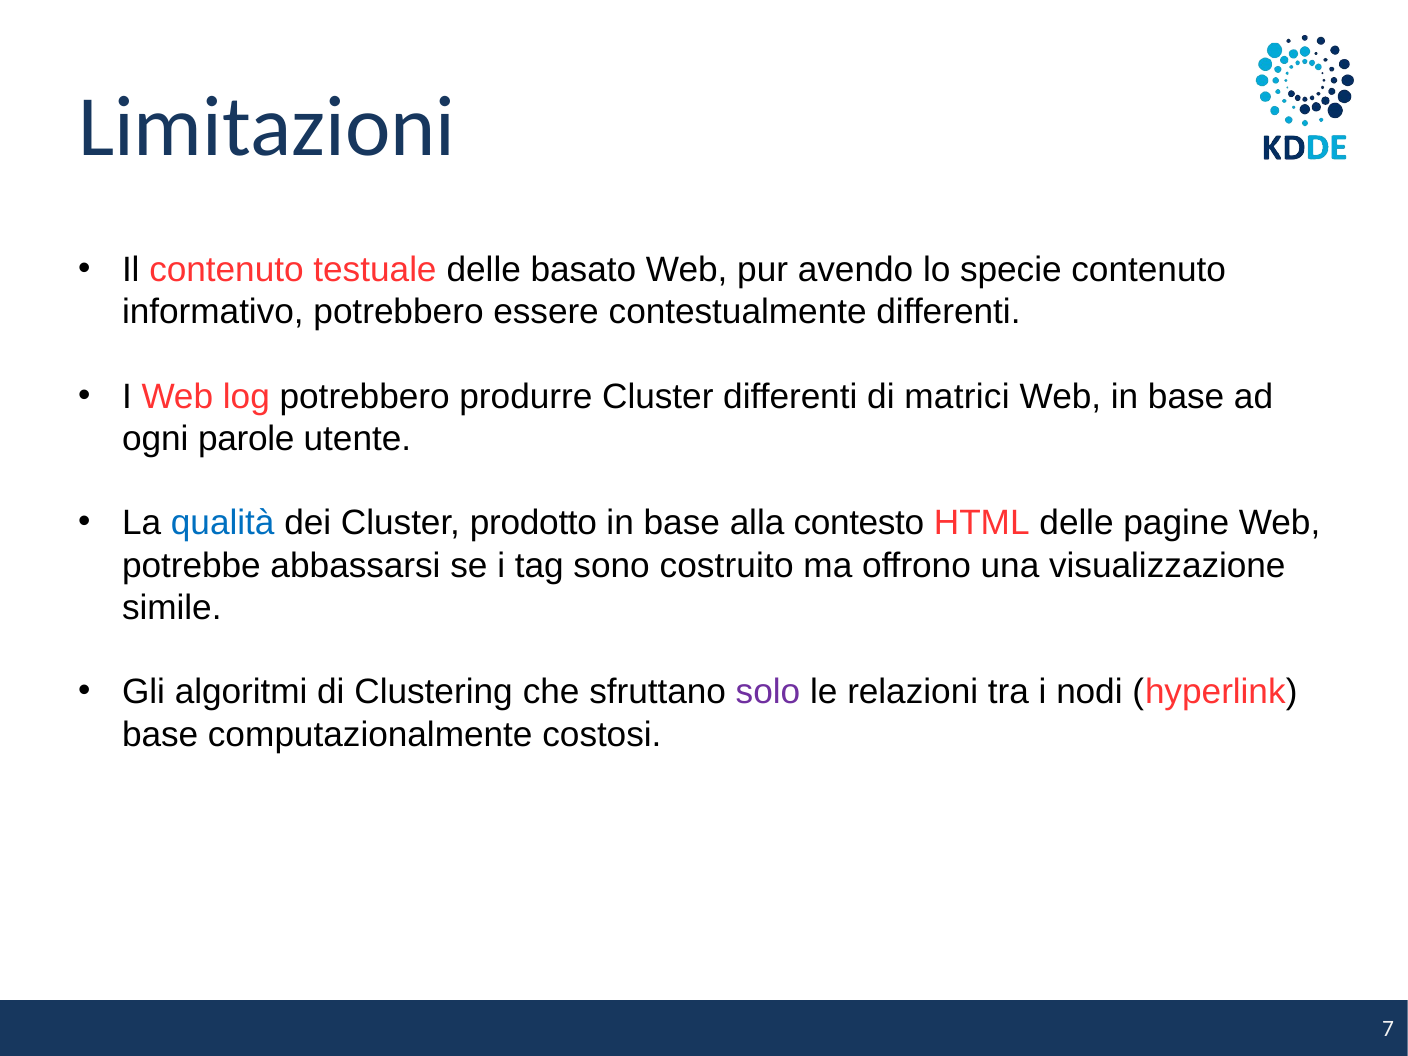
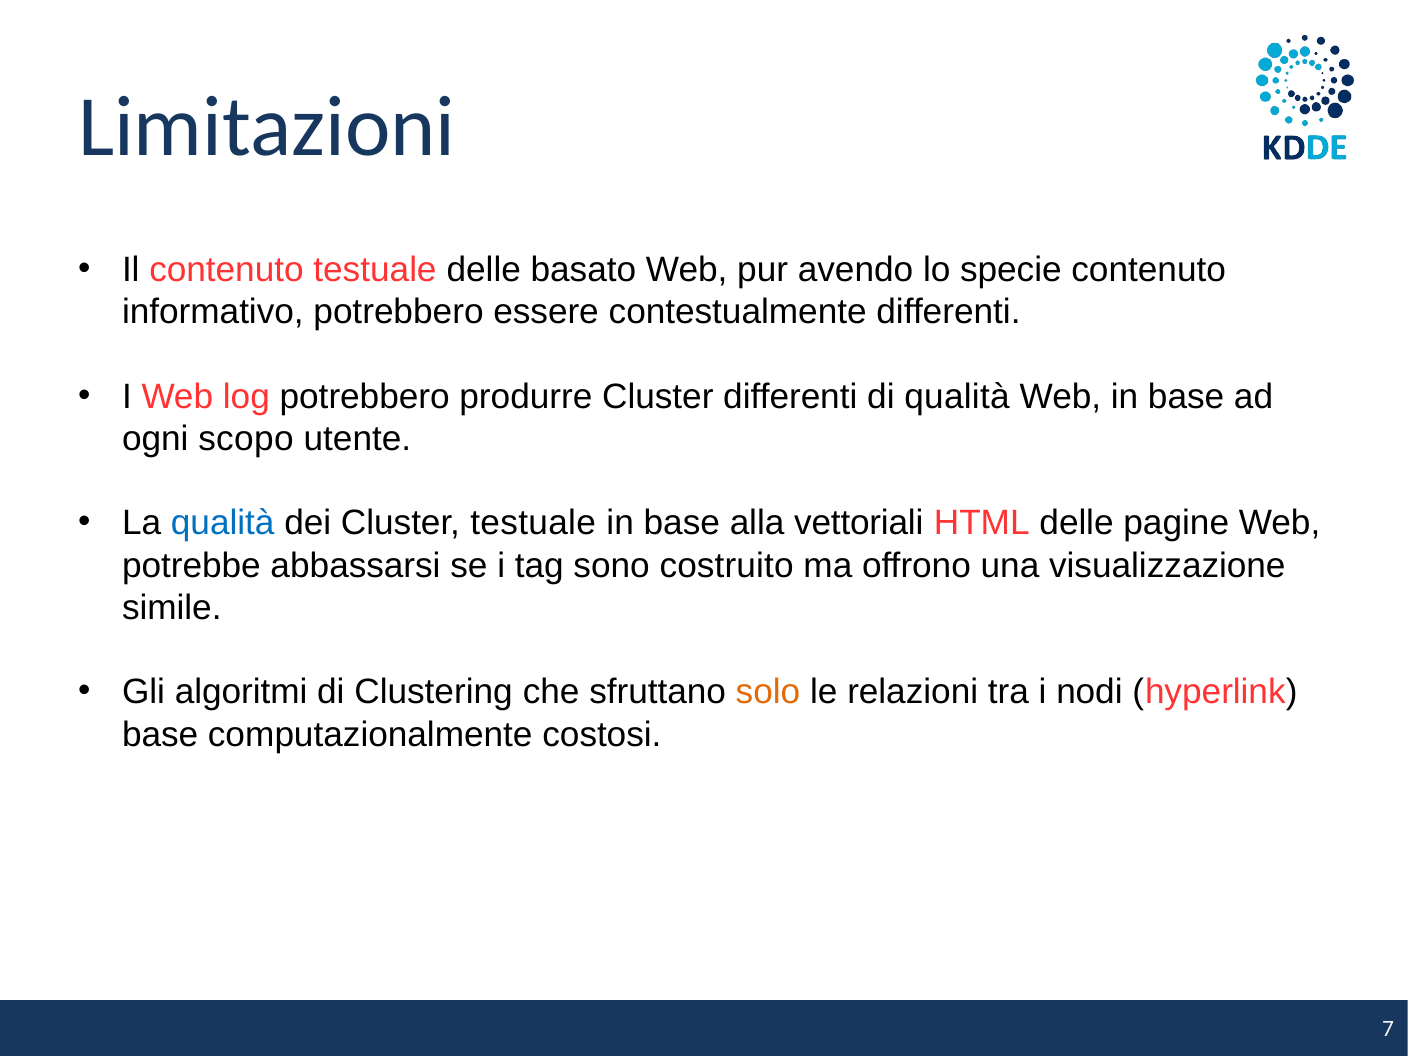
di matrici: matrici -> qualità
parole: parole -> scopo
Cluster prodotto: prodotto -> testuale
contesto: contesto -> vettoriali
solo colour: purple -> orange
